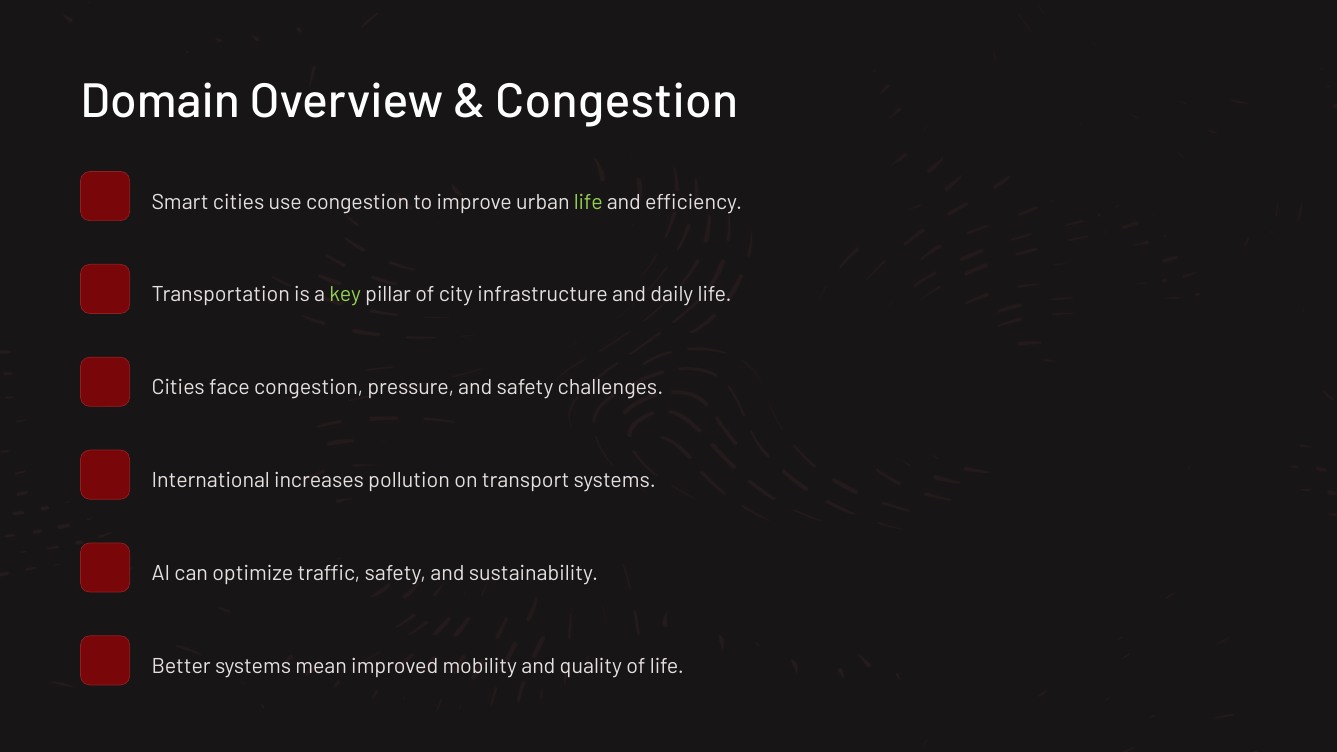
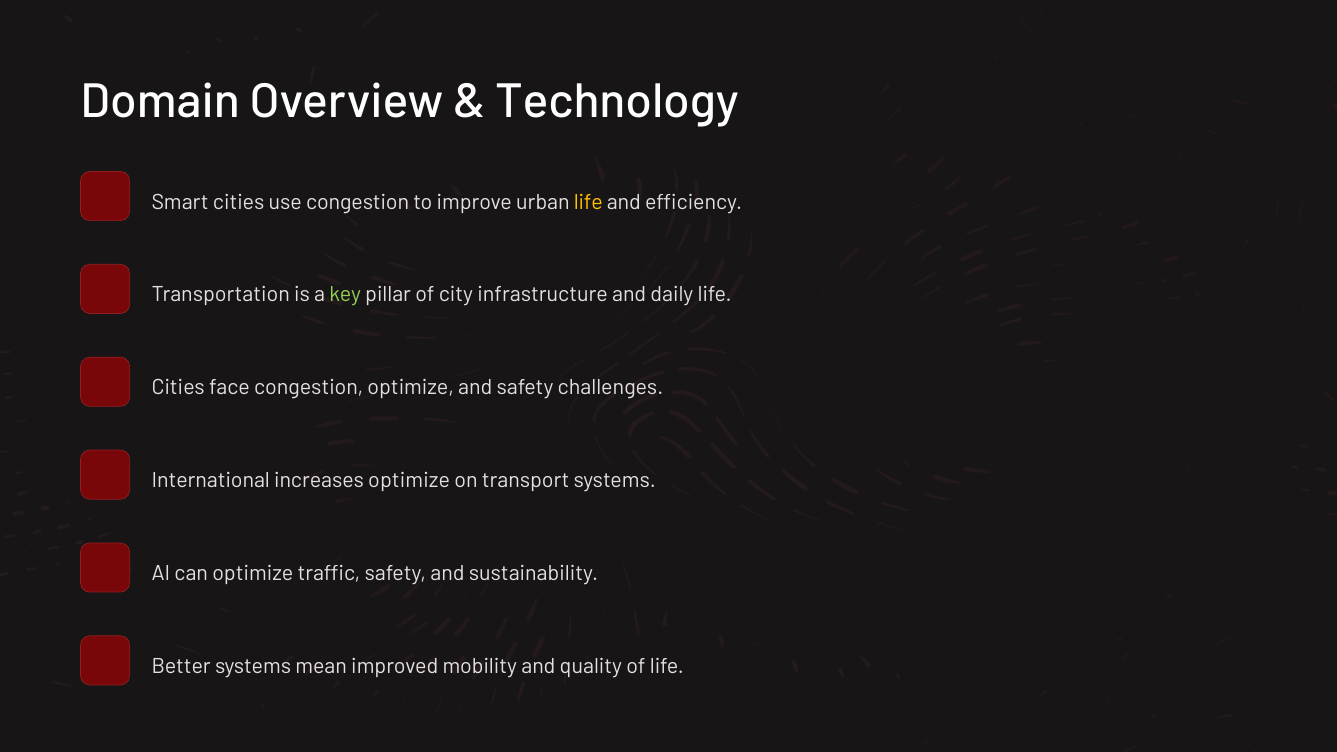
Congestion at (617, 102): Congestion -> Technology
life at (588, 202) colour: light green -> yellow
congestion pressure: pressure -> optimize
increases pollution: pollution -> optimize
